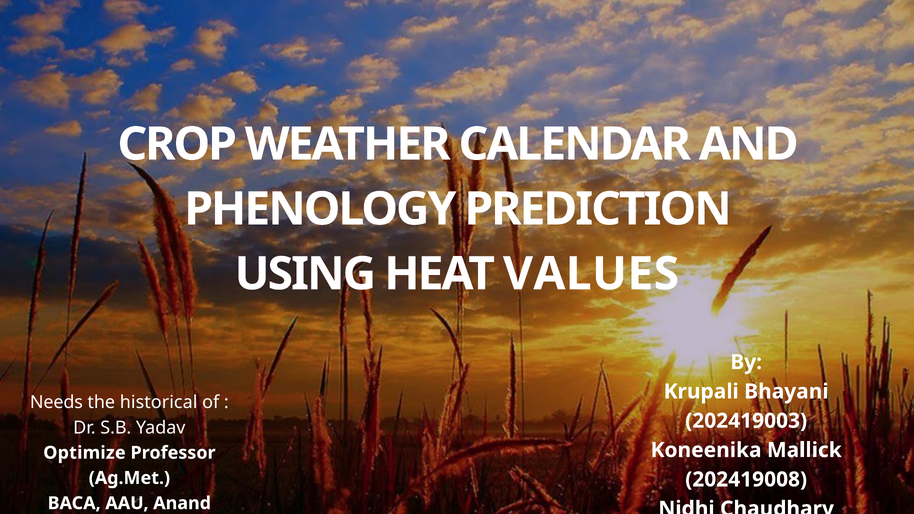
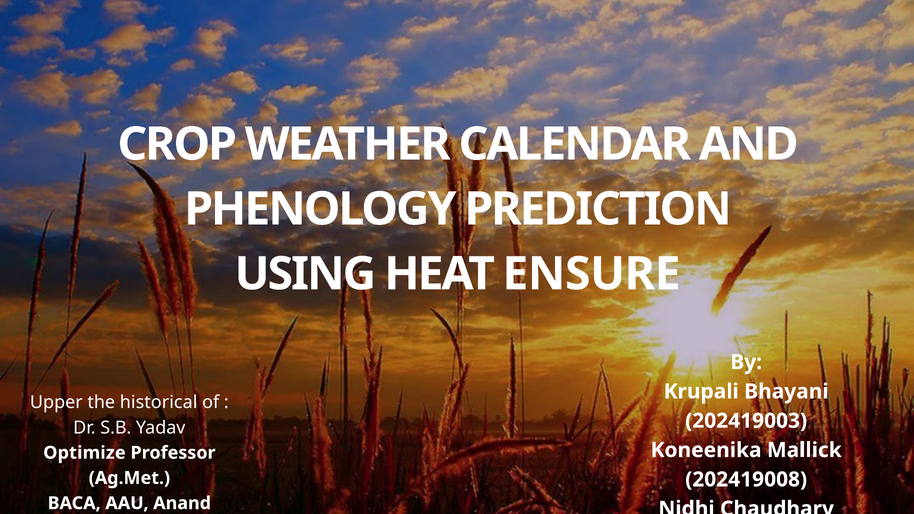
VALUES: VALUES -> ENSURE
Needs: Needs -> Upper
